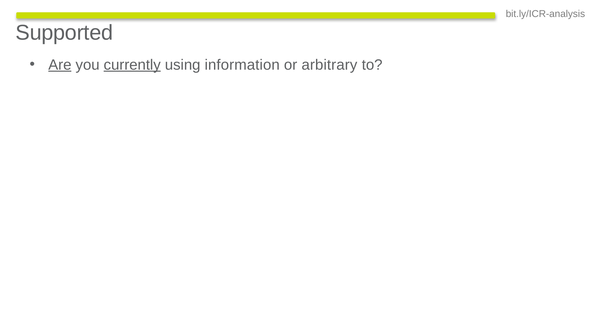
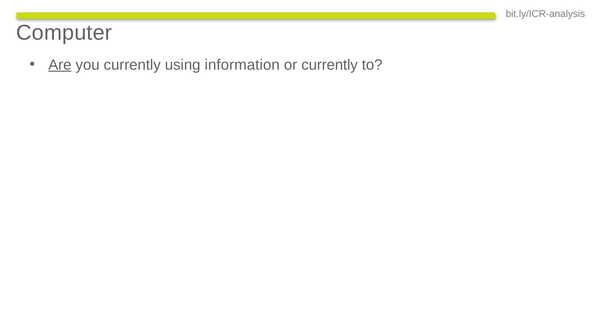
Supported: Supported -> Computer
currently at (132, 65) underline: present -> none
or arbitrary: arbitrary -> currently
